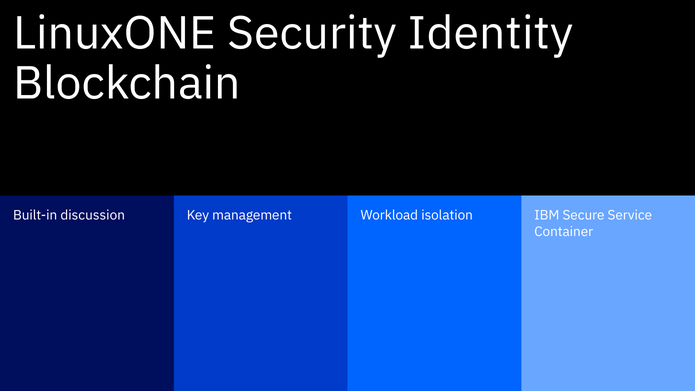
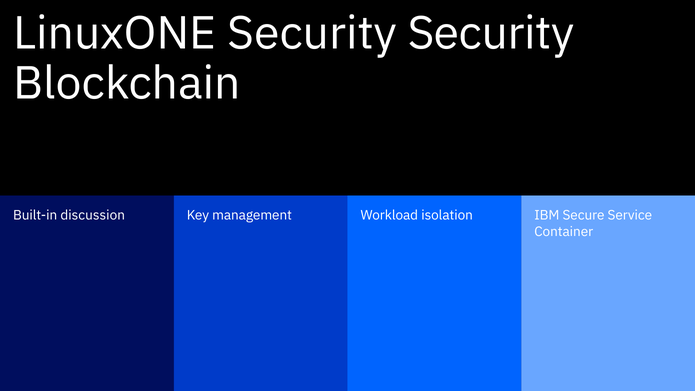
Security Identity: Identity -> Security
